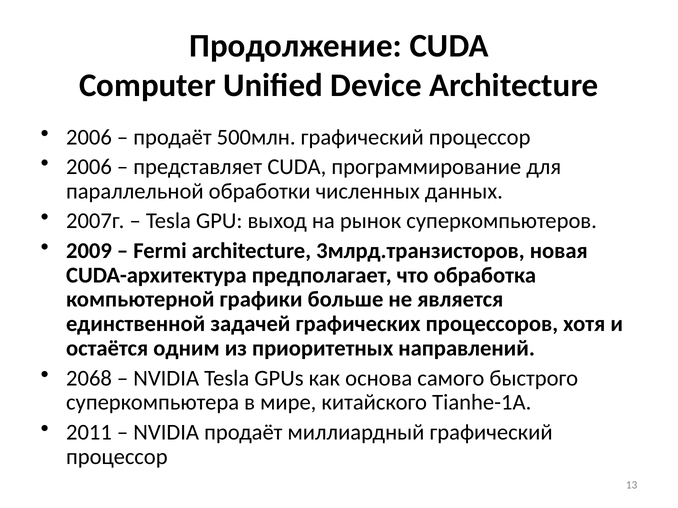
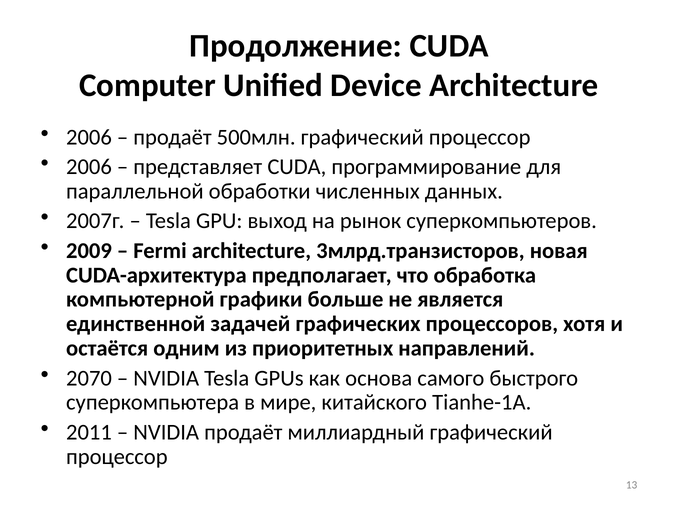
2068: 2068 -> 2070
